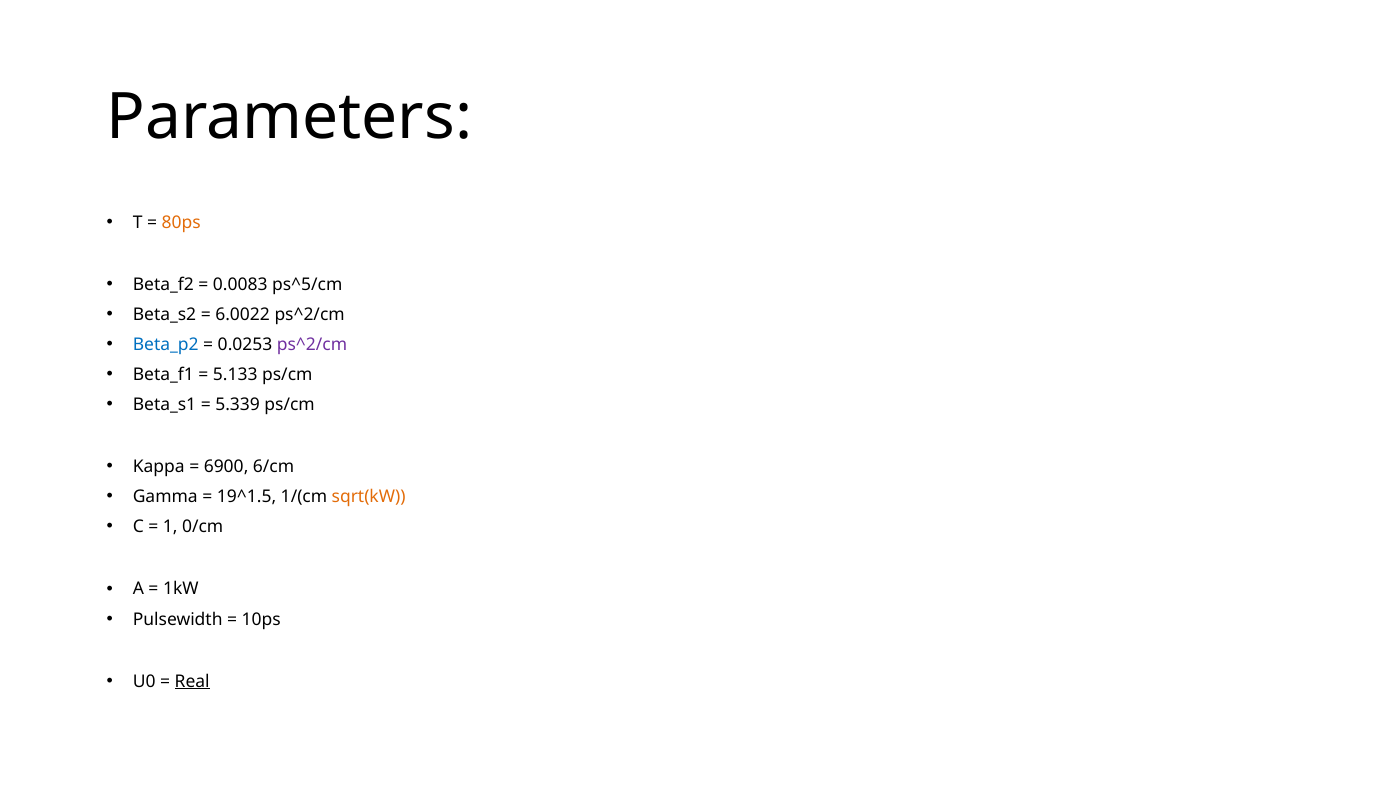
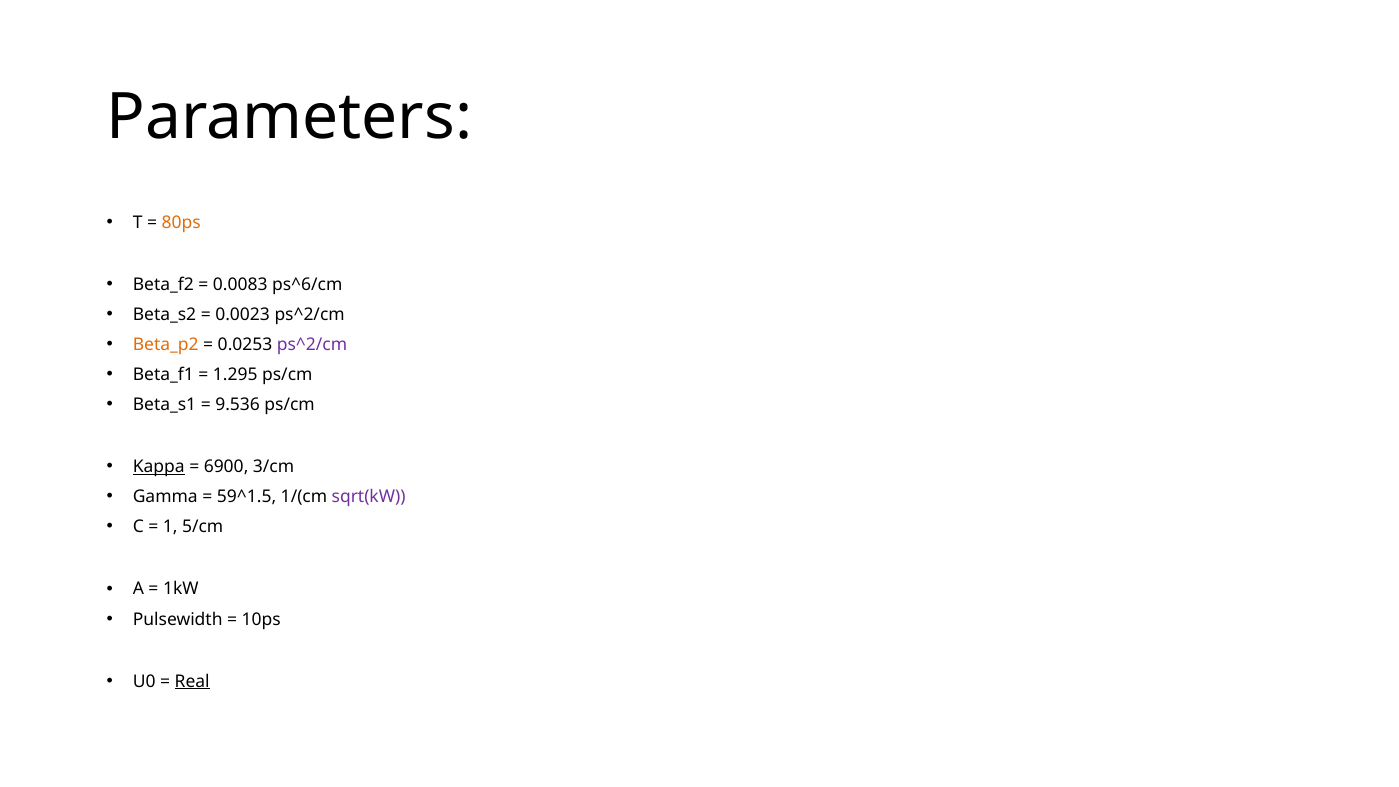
ps^5/cm: ps^5/cm -> ps^6/cm
6.0022: 6.0022 -> 0.0023
Beta_p2 colour: blue -> orange
5.133: 5.133 -> 1.295
5.339: 5.339 -> 9.536
Kappa underline: none -> present
6/cm: 6/cm -> 3/cm
19^1.5: 19^1.5 -> 59^1.5
sqrt(kW colour: orange -> purple
0/cm: 0/cm -> 5/cm
